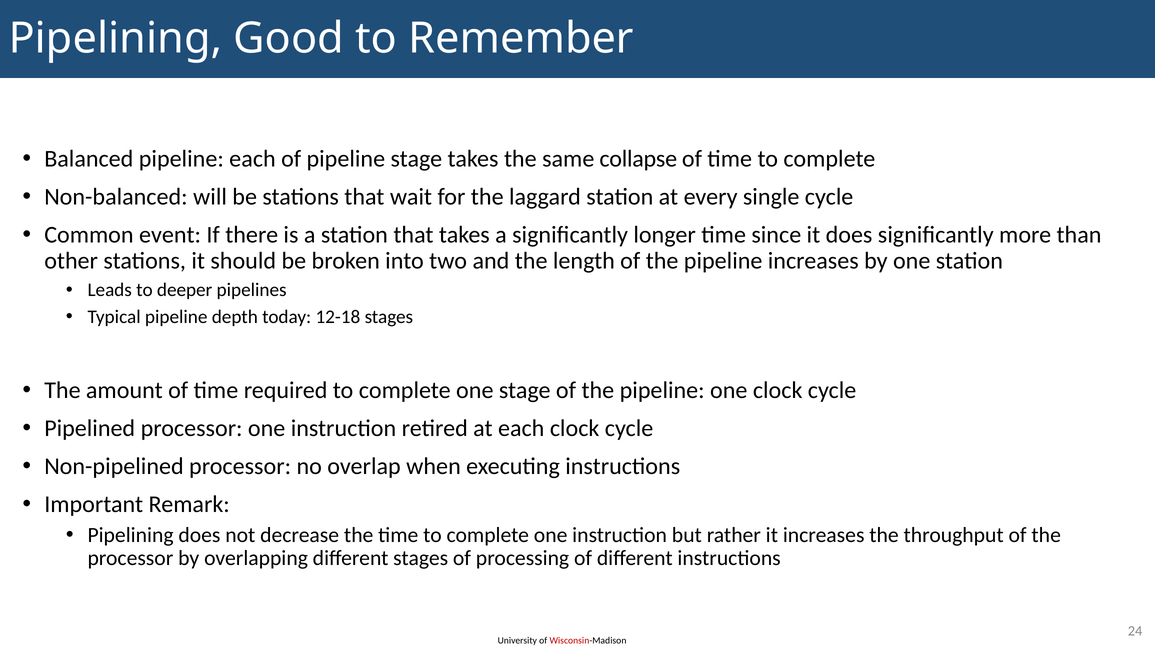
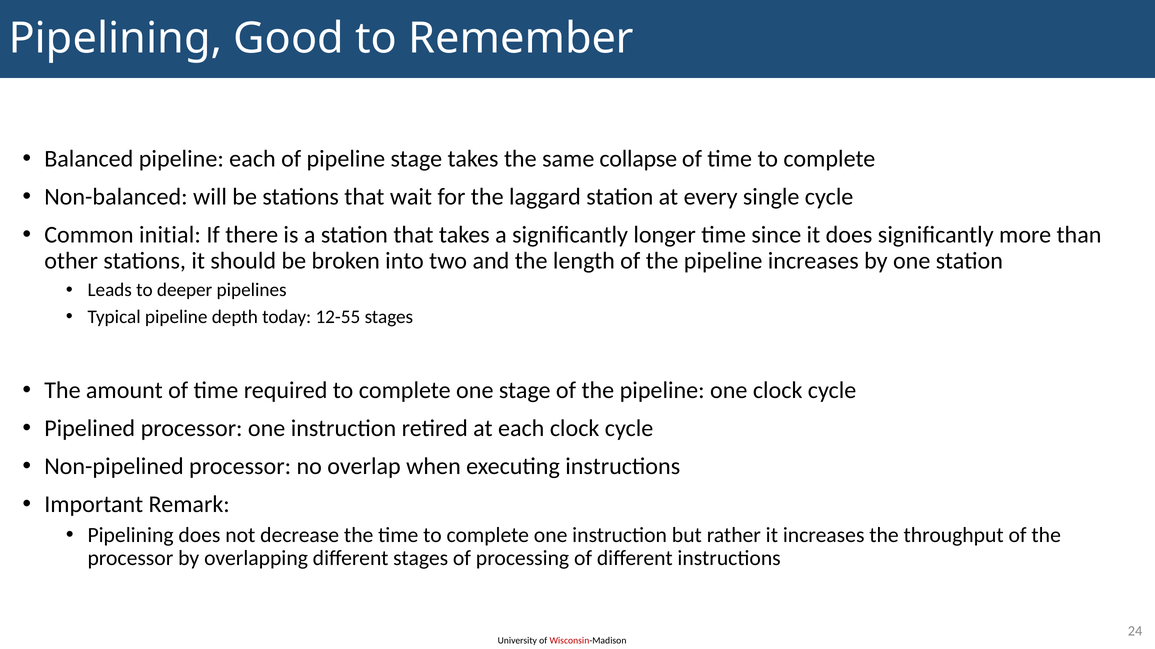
event: event -> initial
12-18: 12-18 -> 12-55
